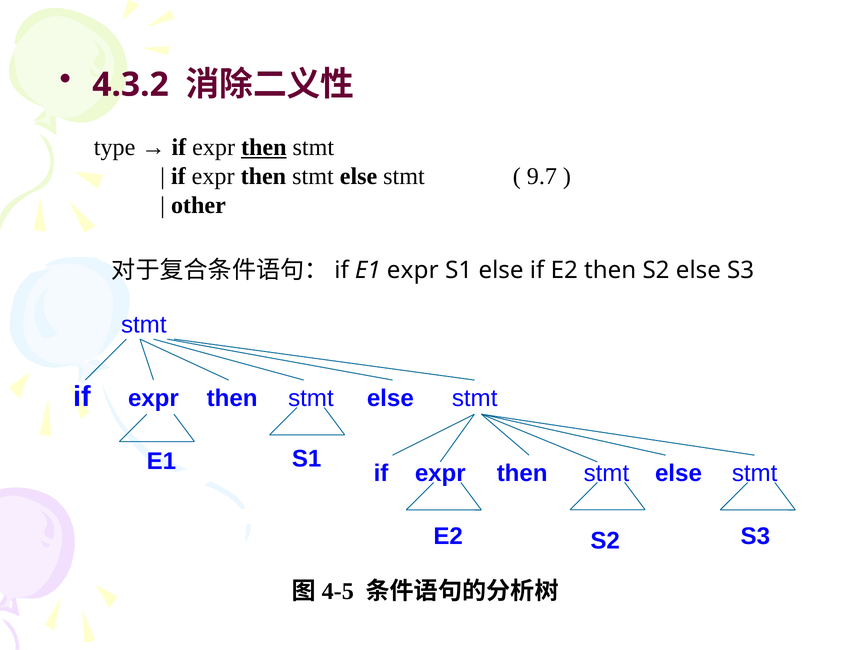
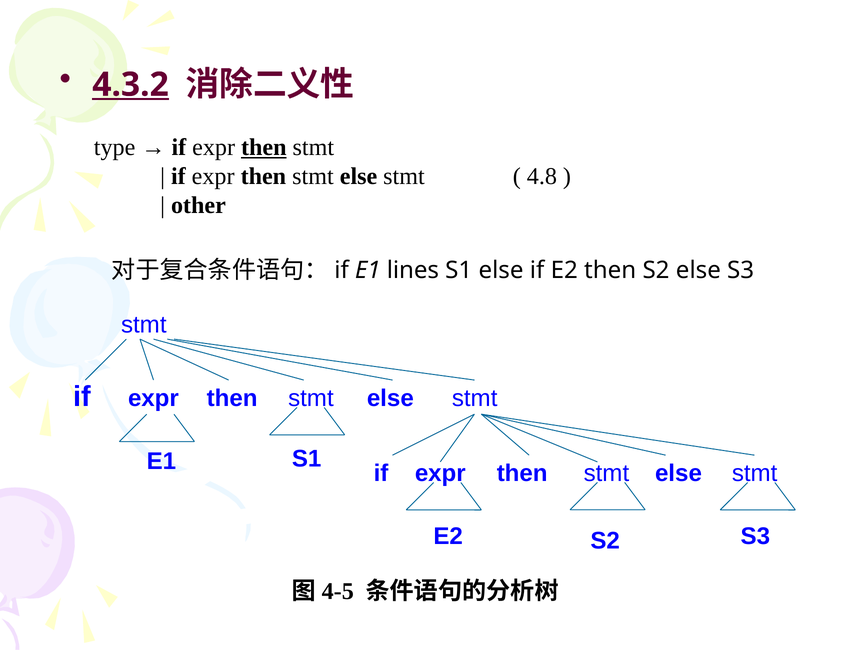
4.3.2 underline: none -> present
9.7: 9.7 -> 4.8
E1 expr: expr -> lines
